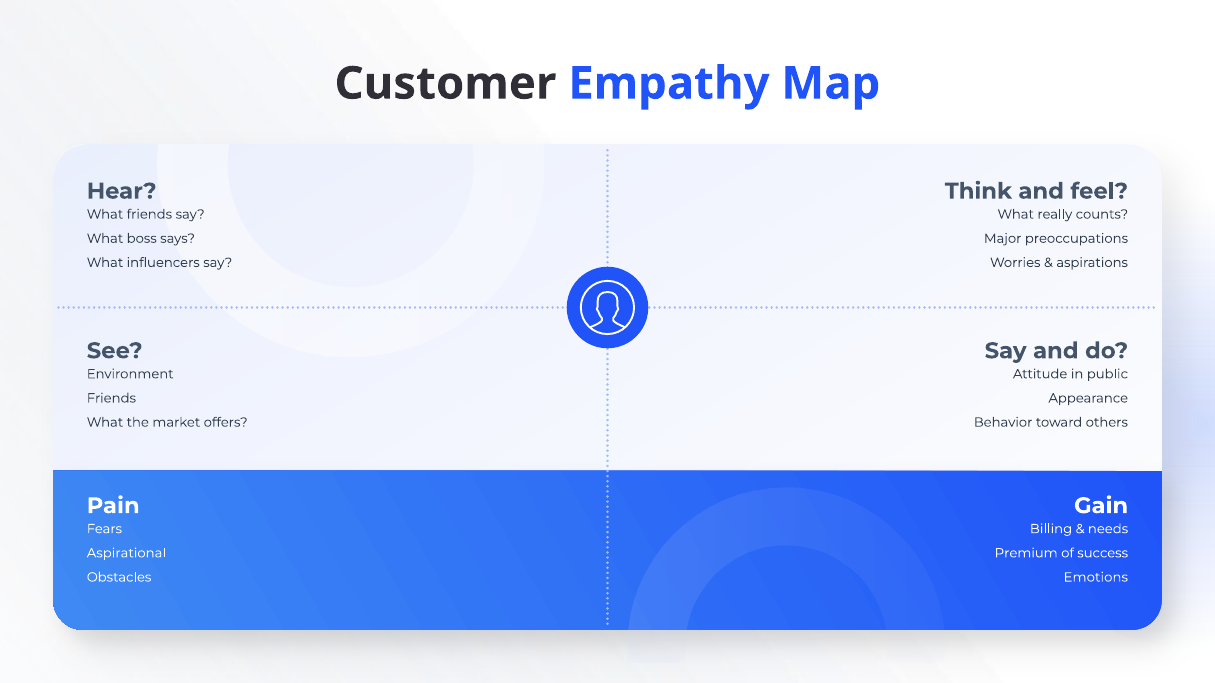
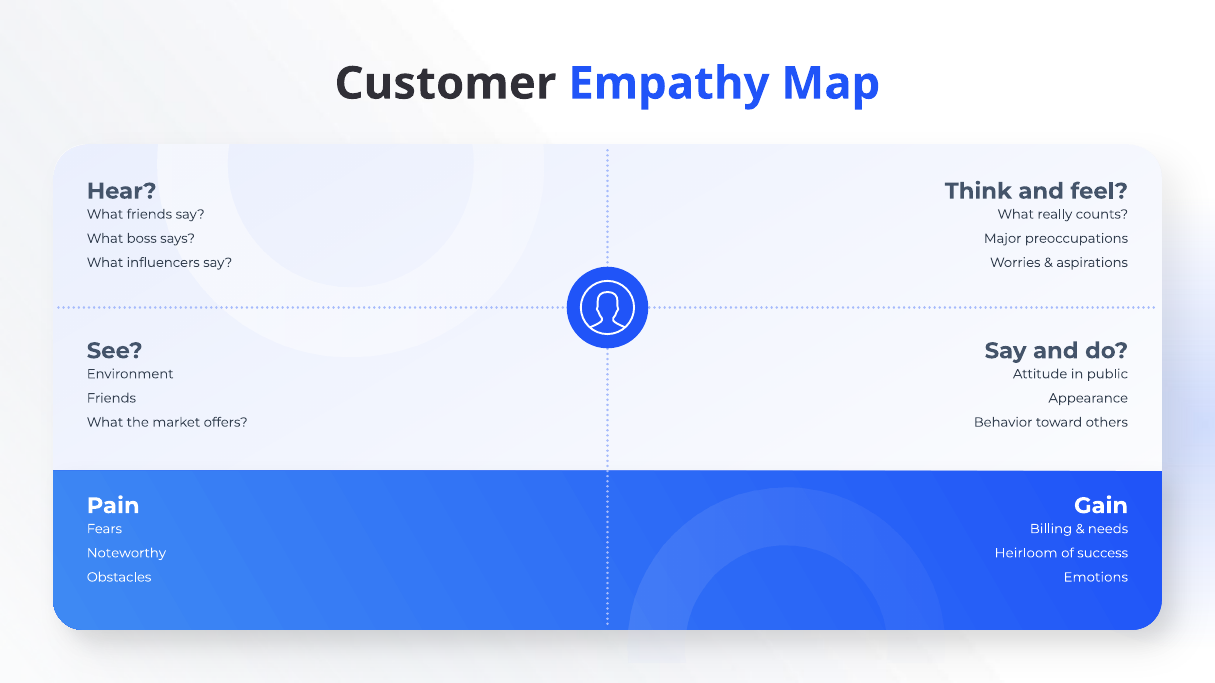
Aspirational: Aspirational -> Noteworthy
Premium: Premium -> Heirloom
